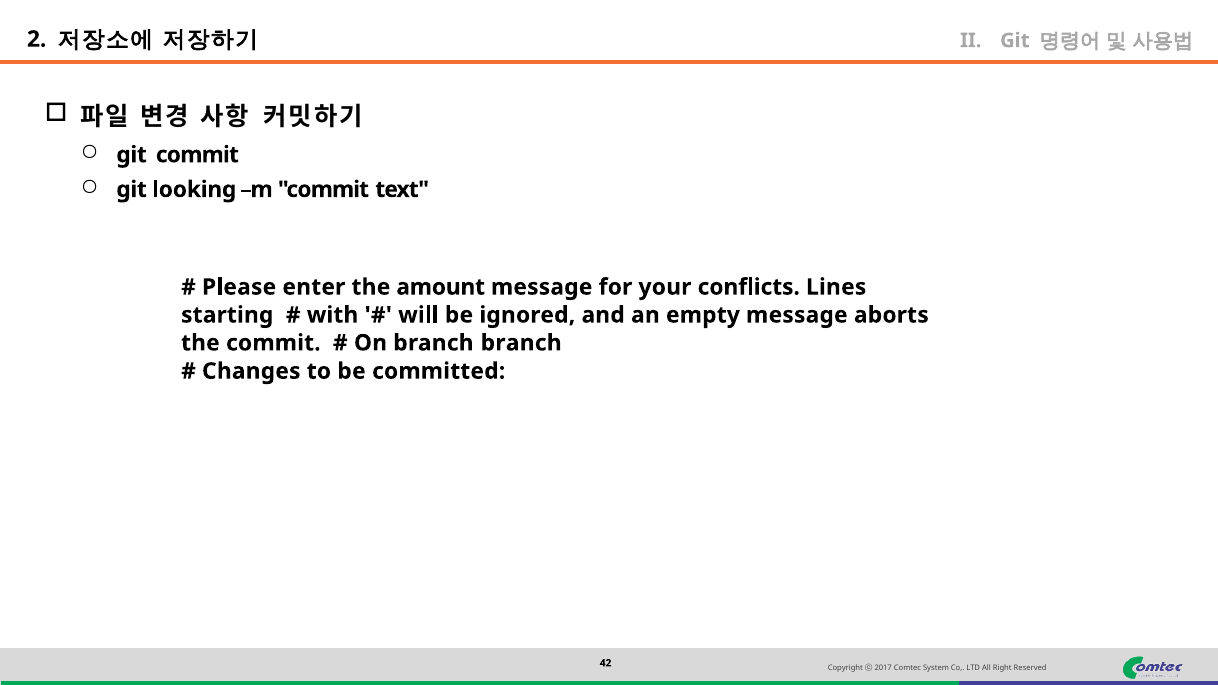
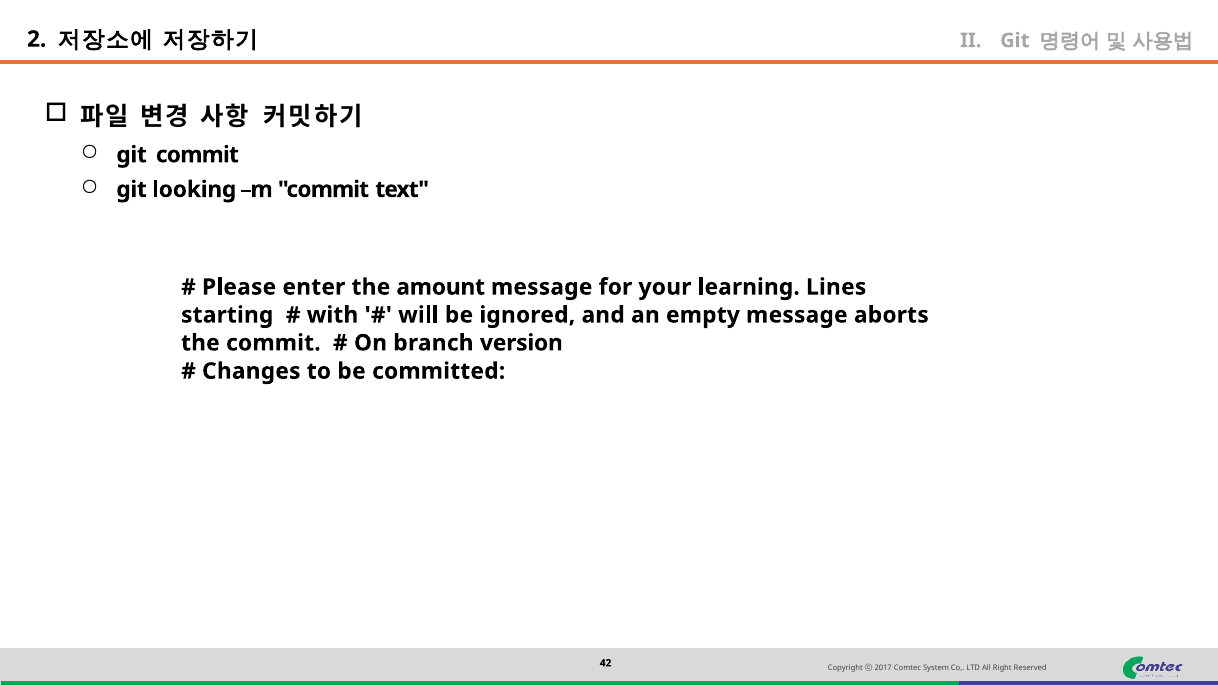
conflicts: conflicts -> learning
branch branch: branch -> version
